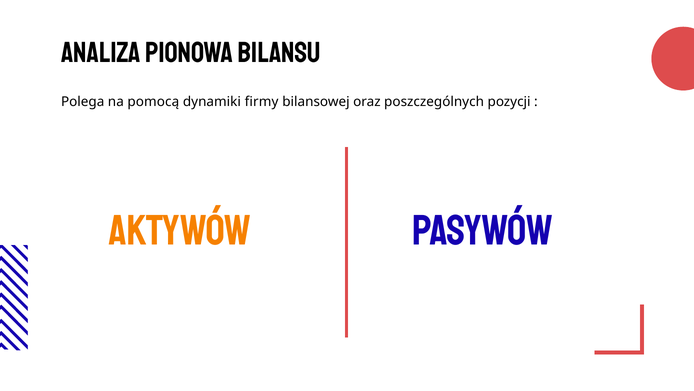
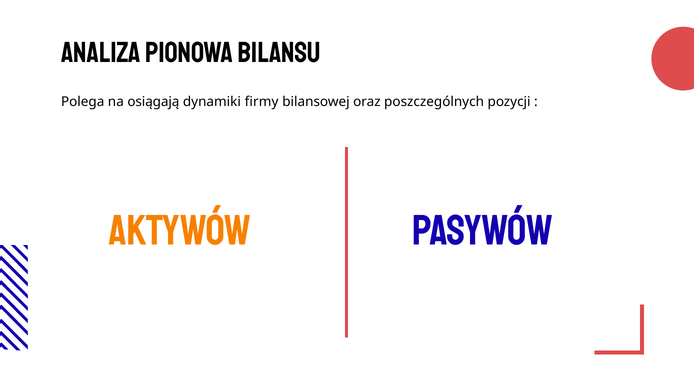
pomocą: pomocą -> osiągają
